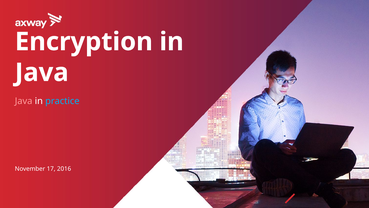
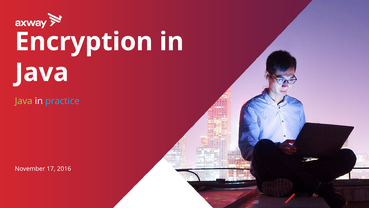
Java at (24, 101) colour: pink -> light green
